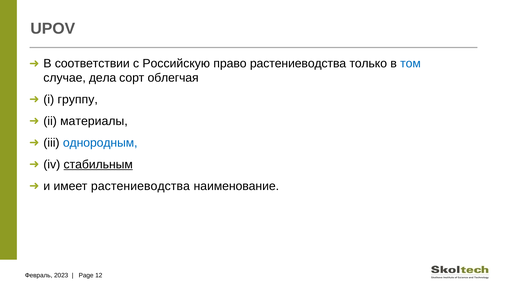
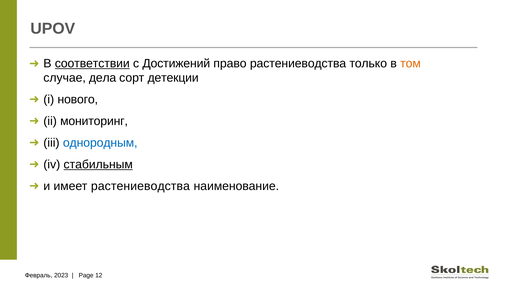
соответствии underline: none -> present
Российскую: Российскую -> Достижений
том colour: blue -> orange
облегчая: облегчая -> детекции
группу: группу -> нового
материалы: материалы -> мониторинг
